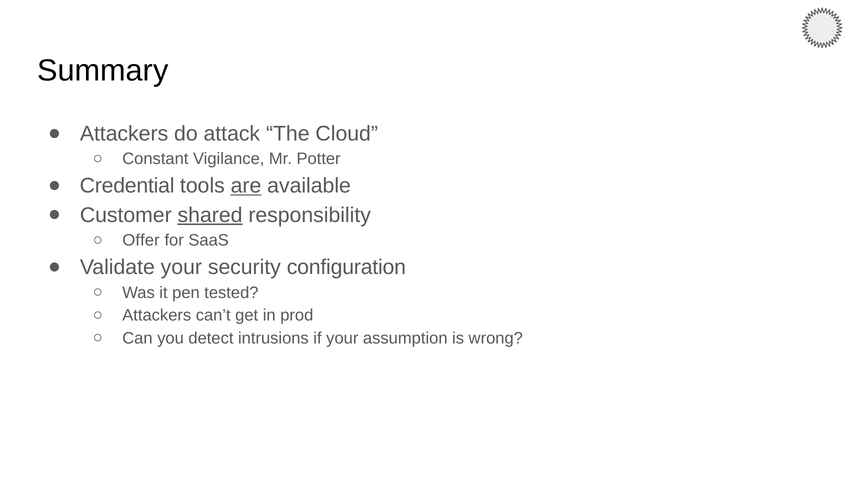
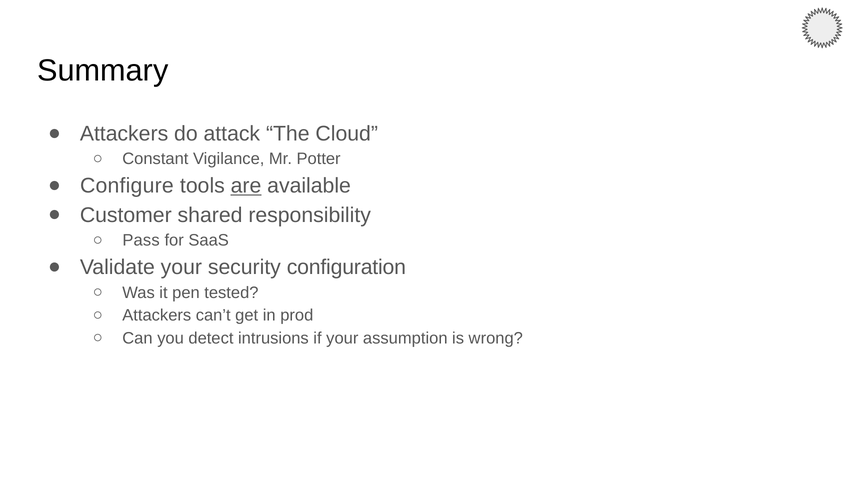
Credential: Credential -> Configure
shared underline: present -> none
Offer: Offer -> Pass
